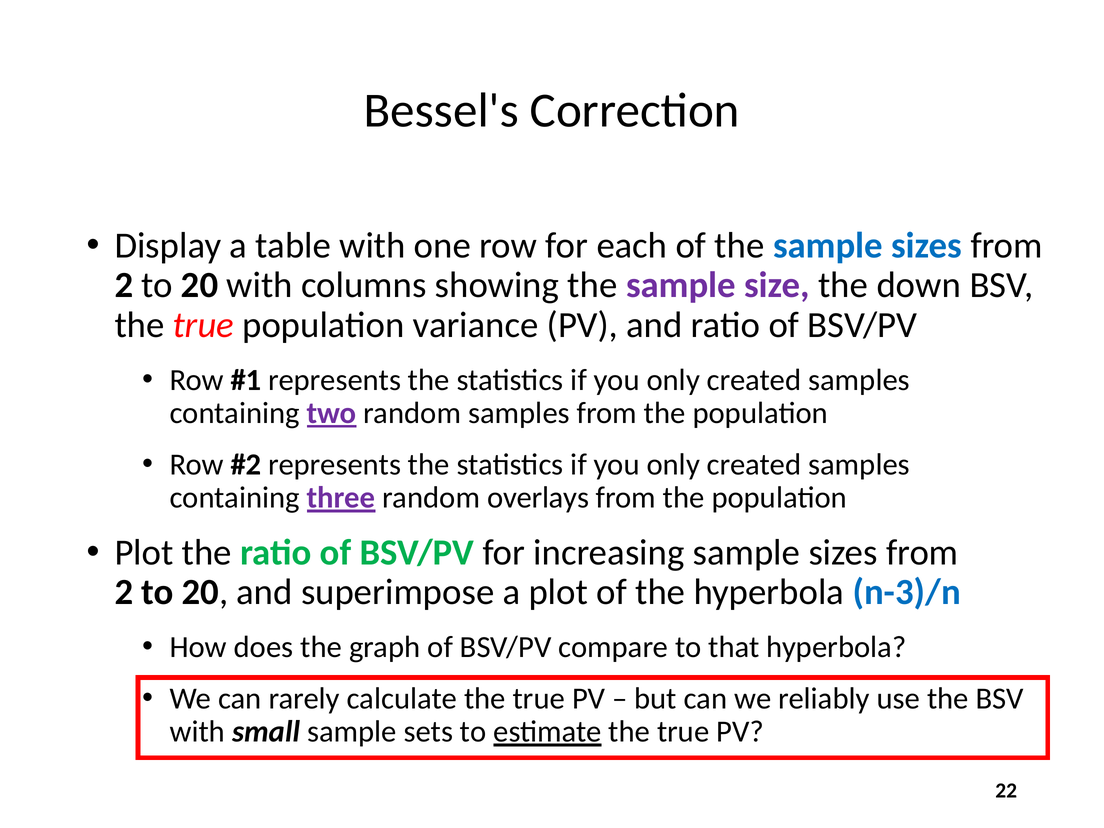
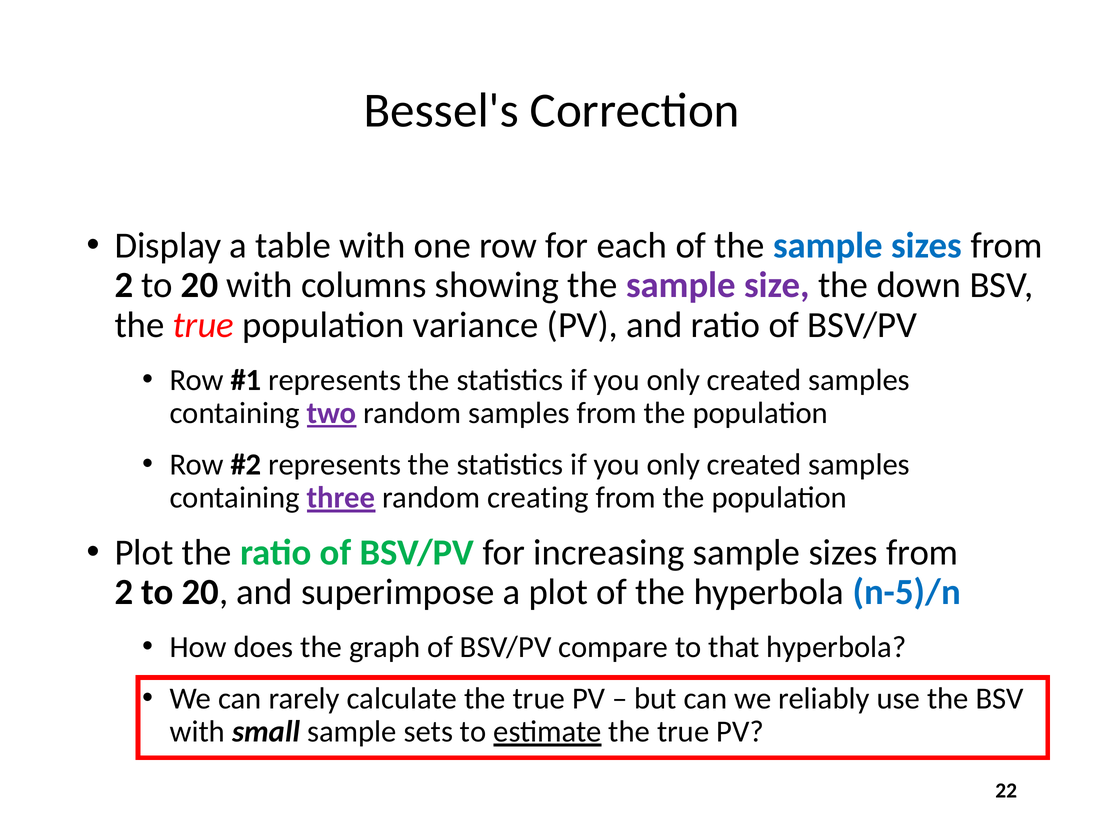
overlays: overlays -> creating
n-3)/n: n-3)/n -> n-5)/n
